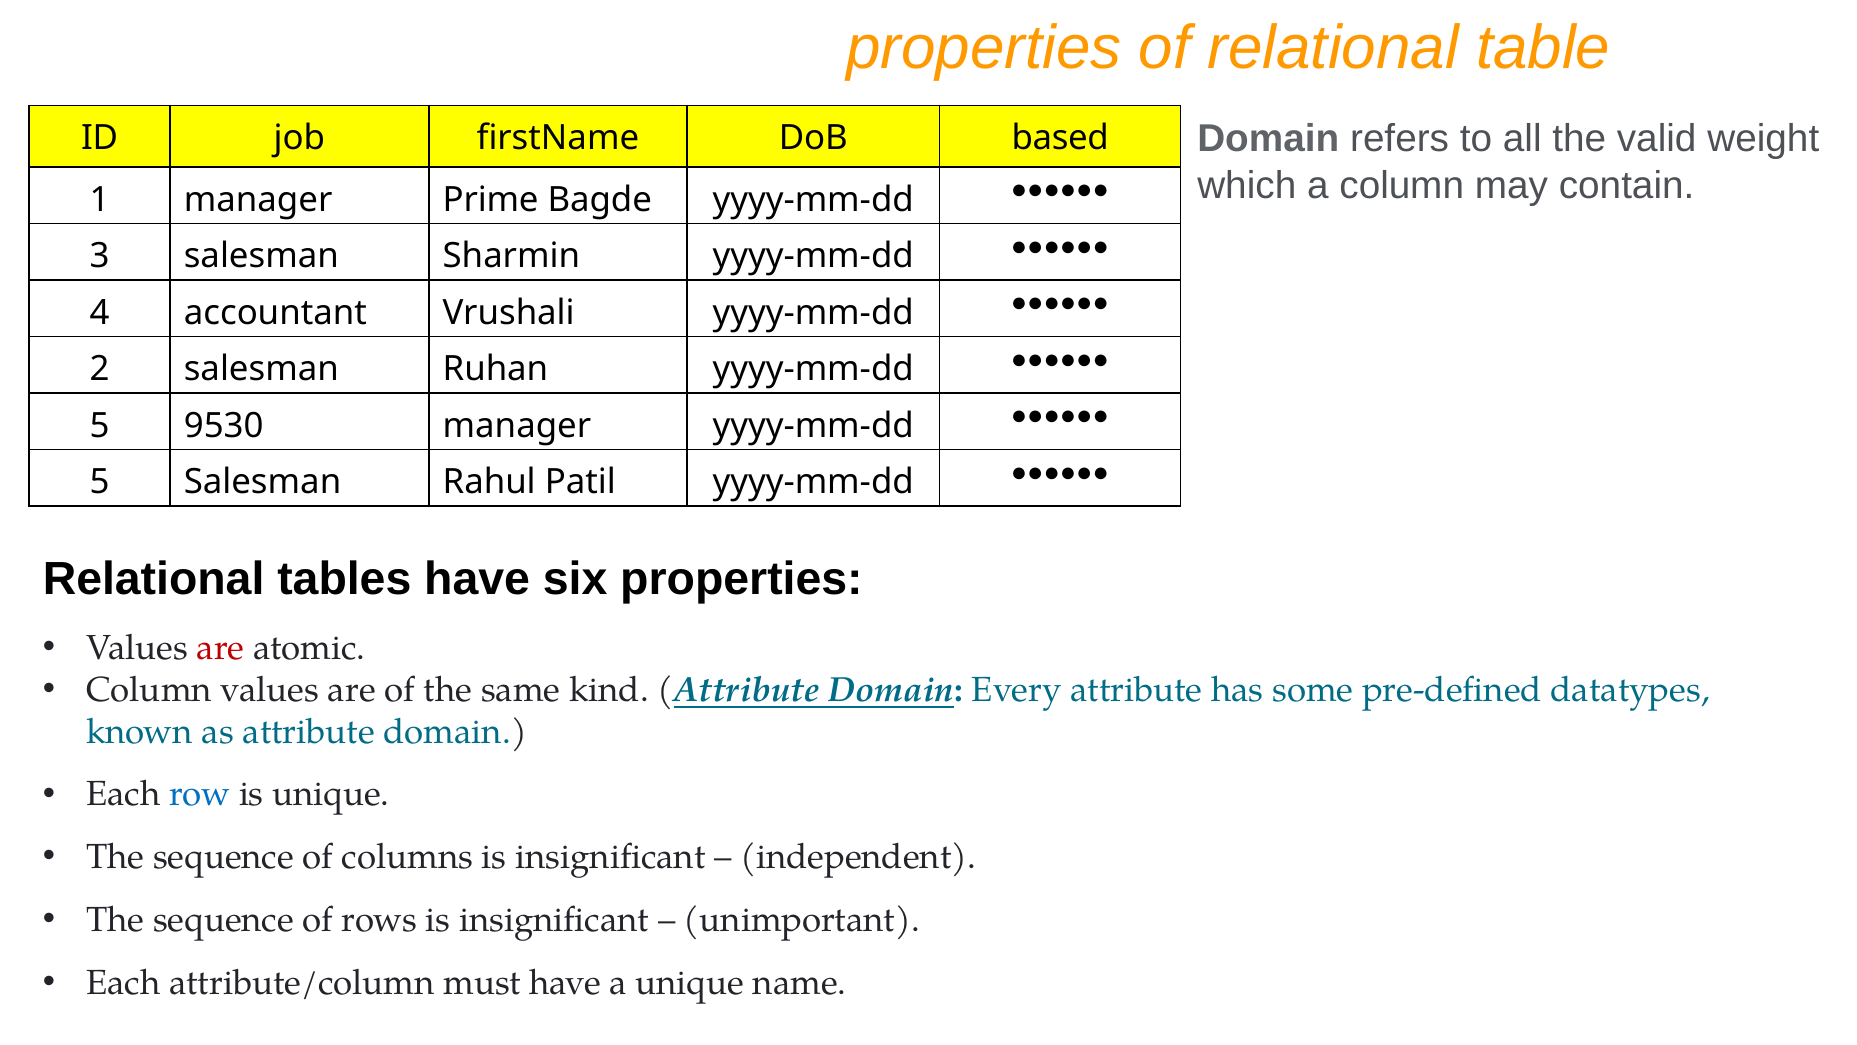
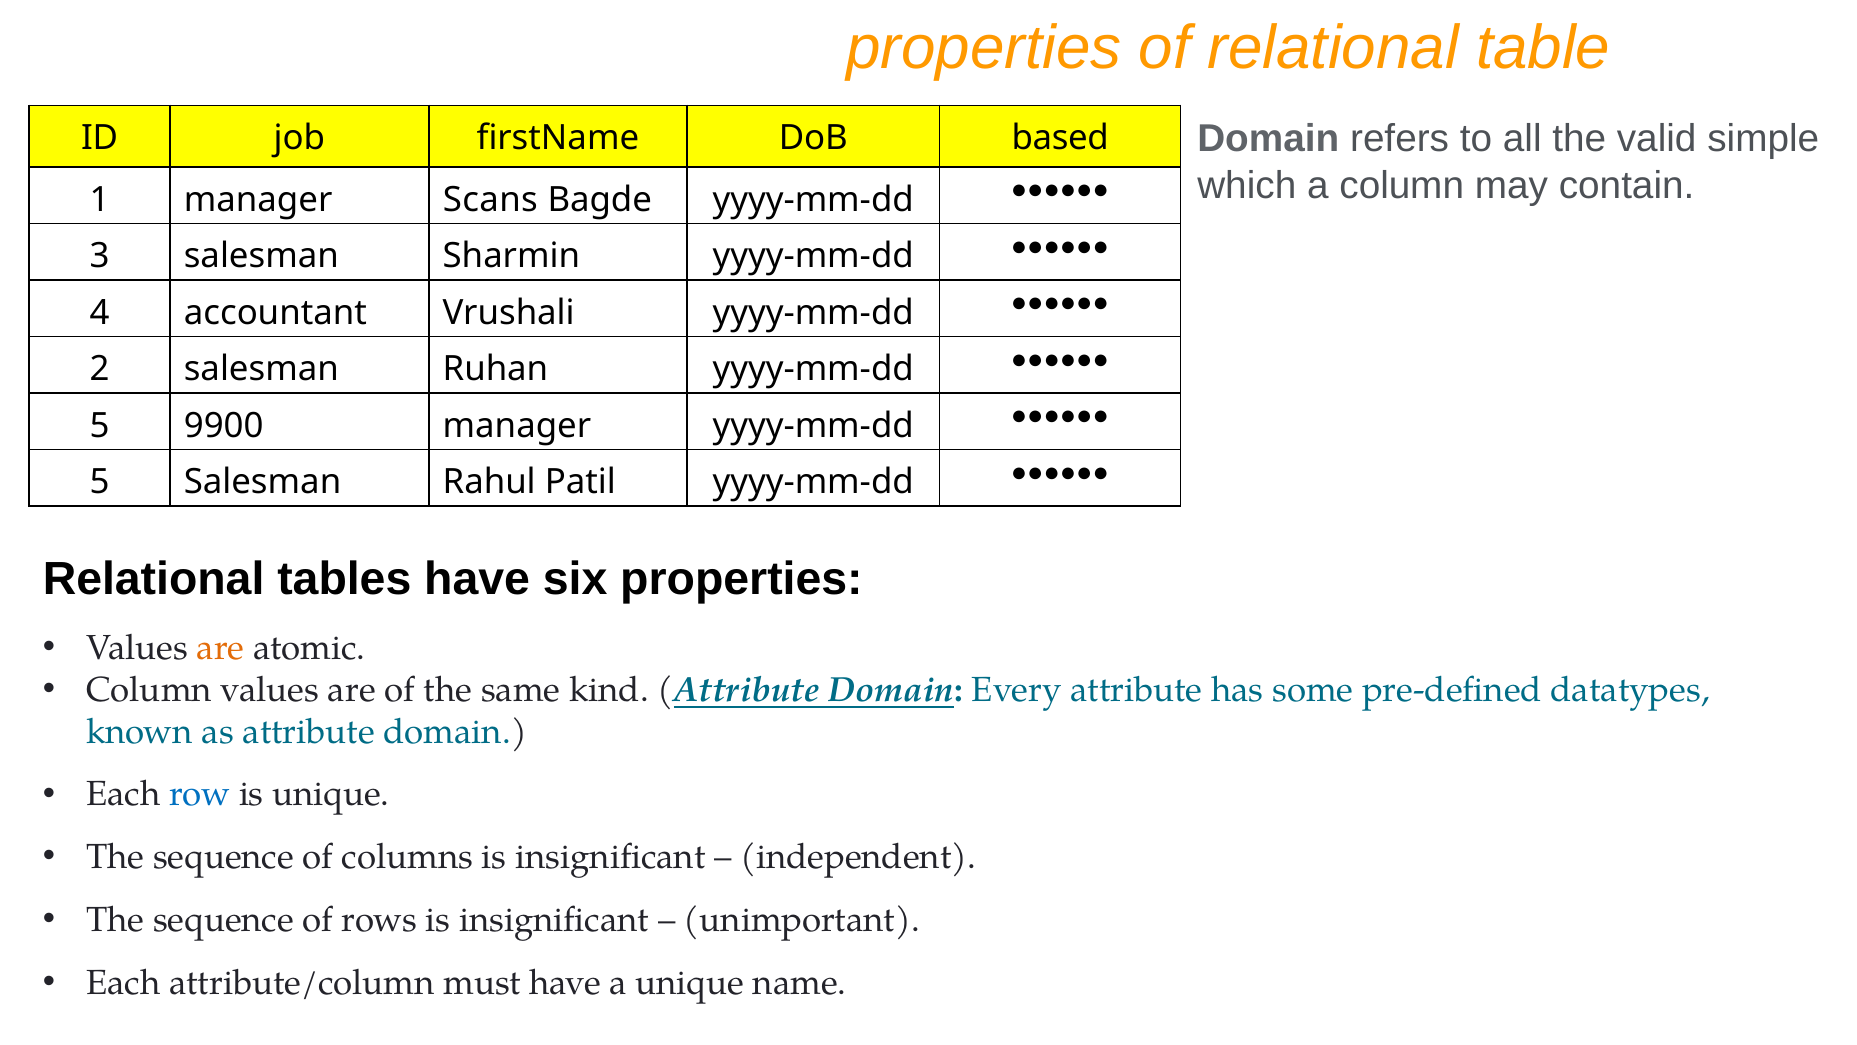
weight: weight -> simple
Prime: Prime -> Scans
9530: 9530 -> 9900
are at (221, 648) colour: red -> orange
